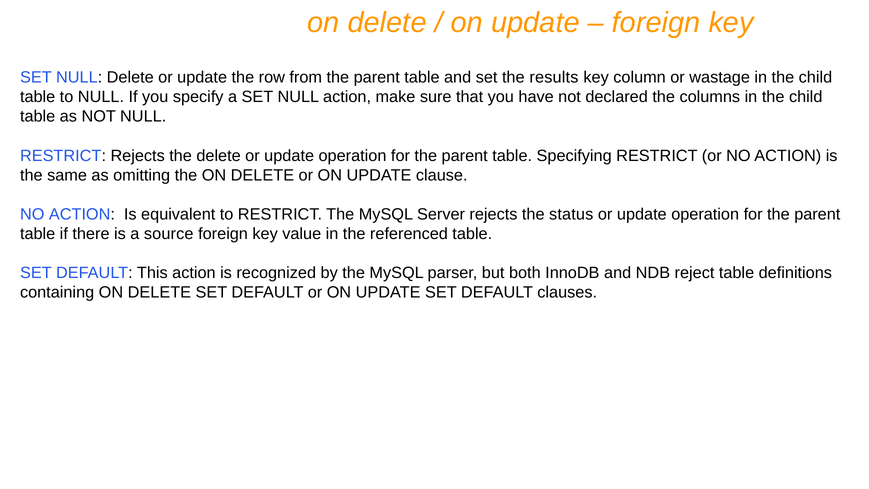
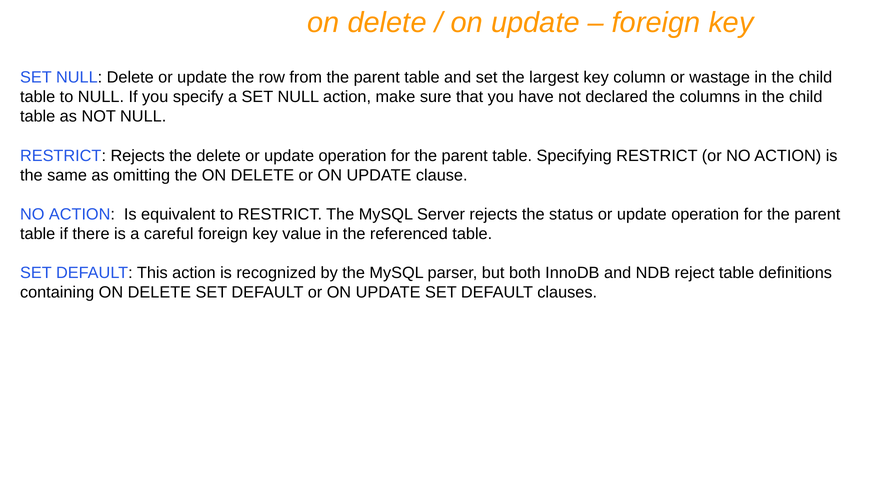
results: results -> largest
source: source -> careful
